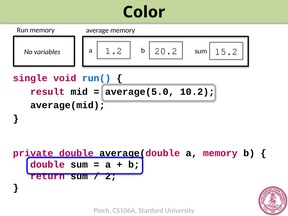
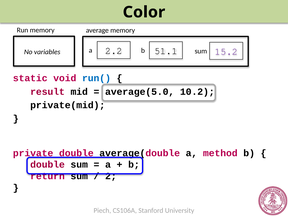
1.2: 1.2 -> 2.2
20.2: 20.2 -> 51.1
15.2 colour: black -> purple
single: single -> static
average(mid: average(mid -> private(mid
a memory: memory -> method
